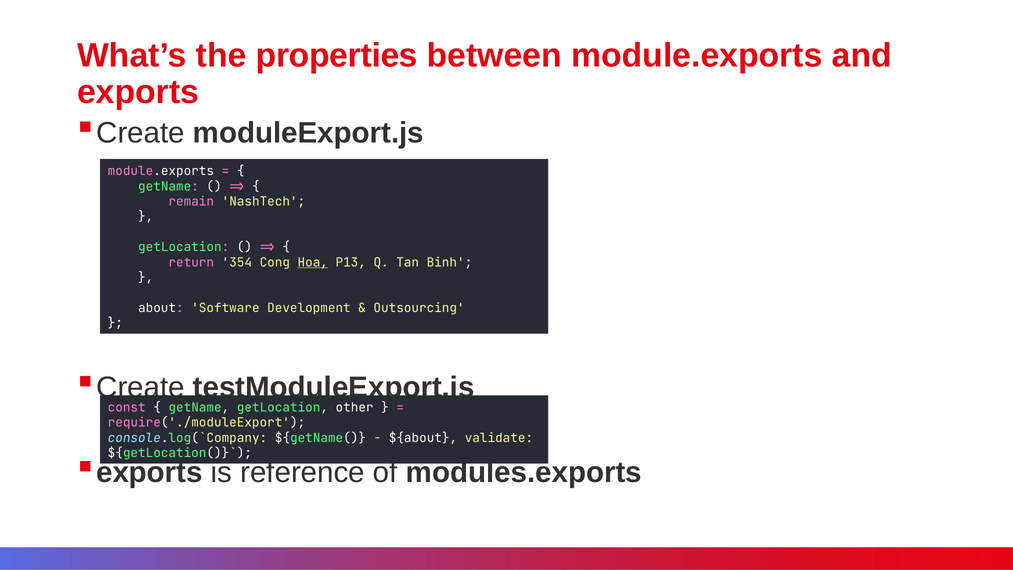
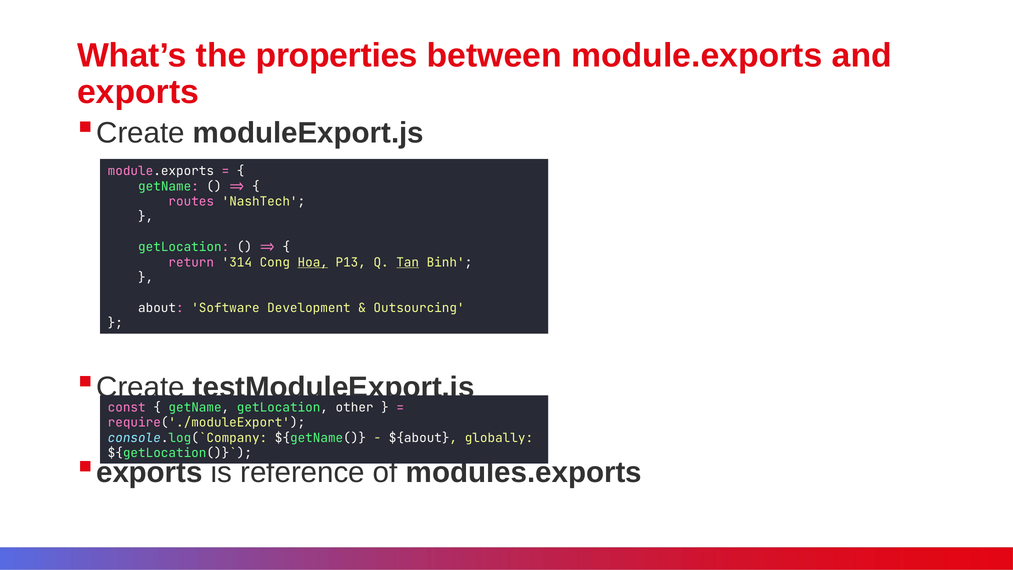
remain: remain -> routes
354: 354 -> 314
Tan underline: none -> present
validate: validate -> globally
